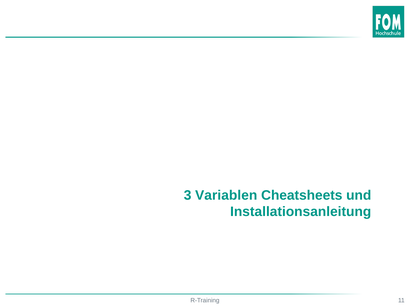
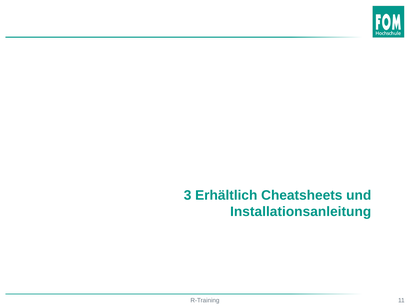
Variablen: Variablen -> Erhältlich
